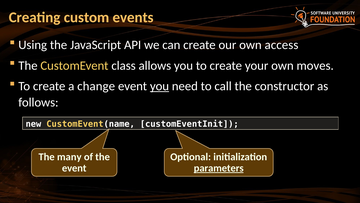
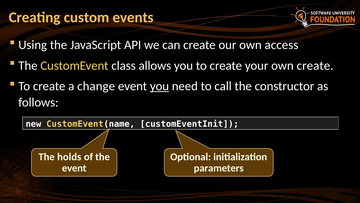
own moves: moves -> create
many: many -> holds
parameters underline: present -> none
